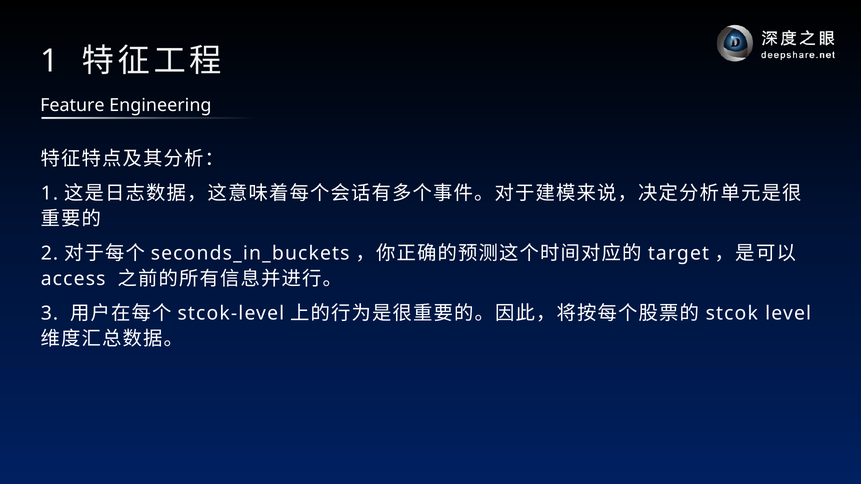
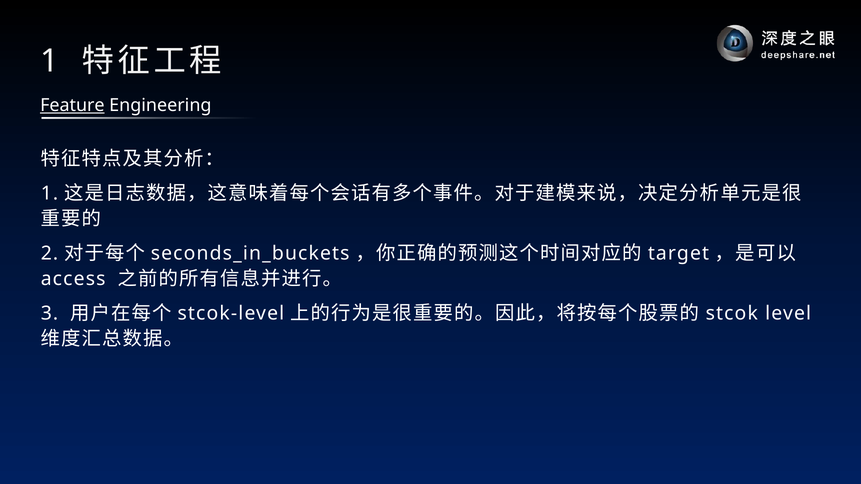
Feature underline: none -> present
